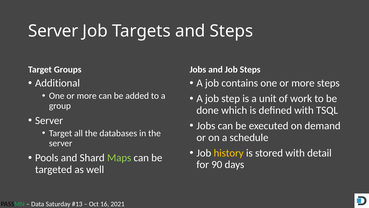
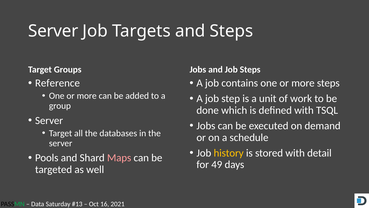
Additional: Additional -> Reference
Maps colour: light green -> pink
90: 90 -> 49
